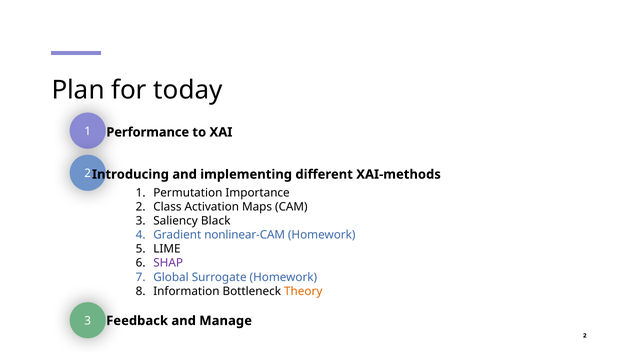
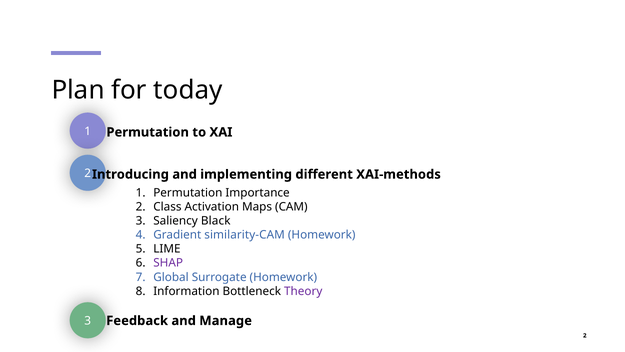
Performance at (148, 132): Performance -> Permutation
nonlinear-CAM: nonlinear-CAM -> similarity-CAM
Theory colour: orange -> purple
